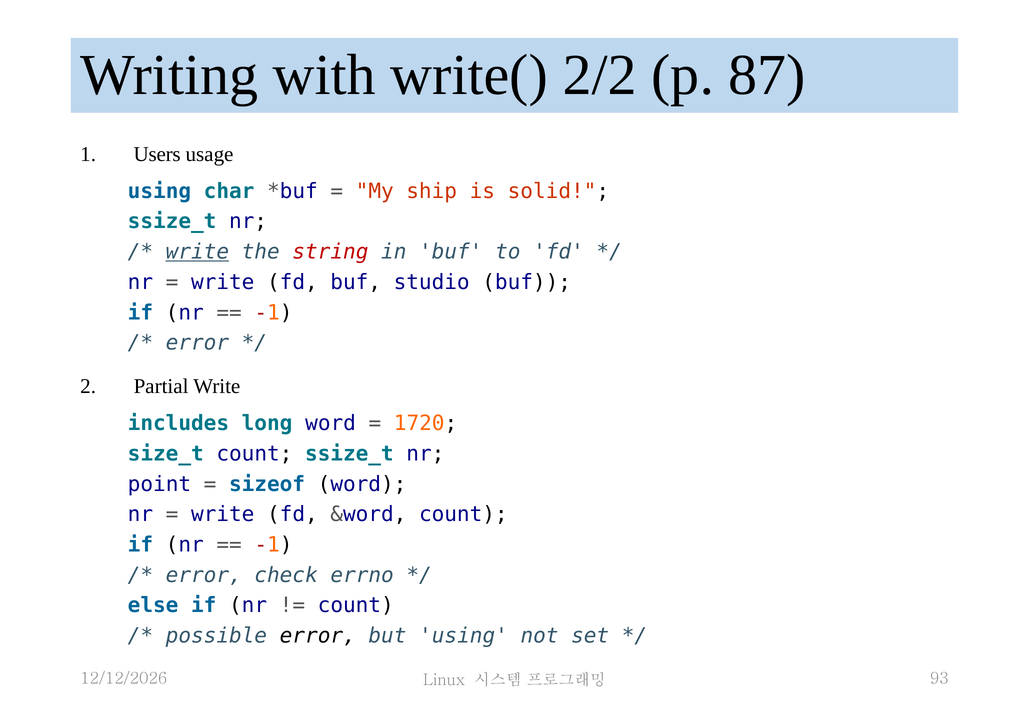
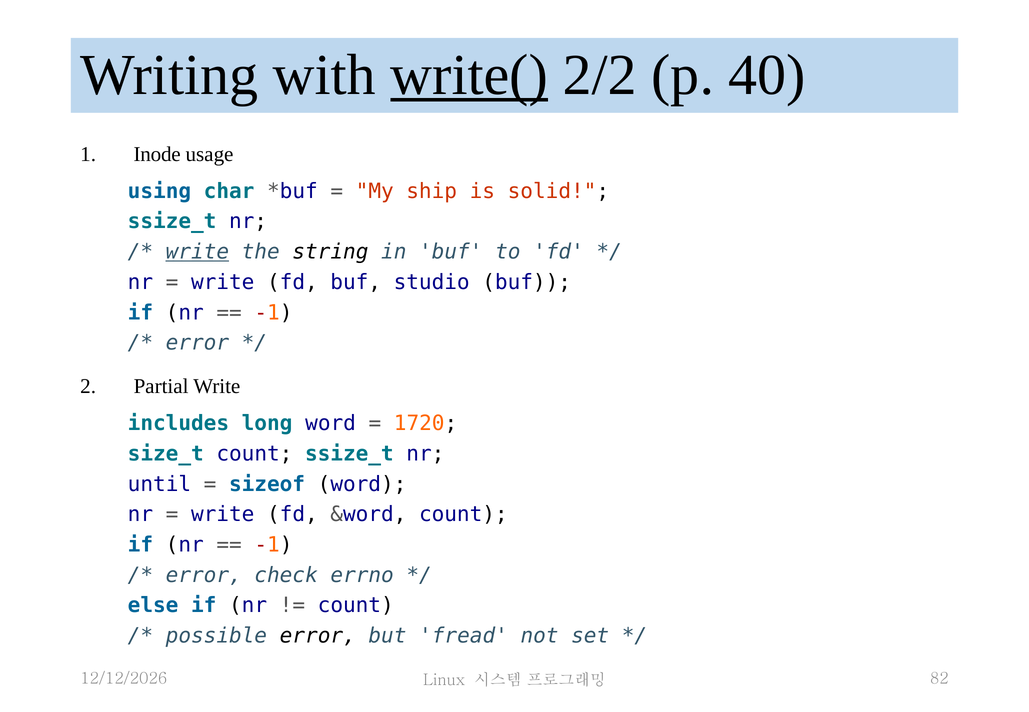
write( underline: none -> present
87: 87 -> 40
Users: Users -> Inode
string colour: red -> black
point: point -> until
but using: using -> fread
93: 93 -> 82
